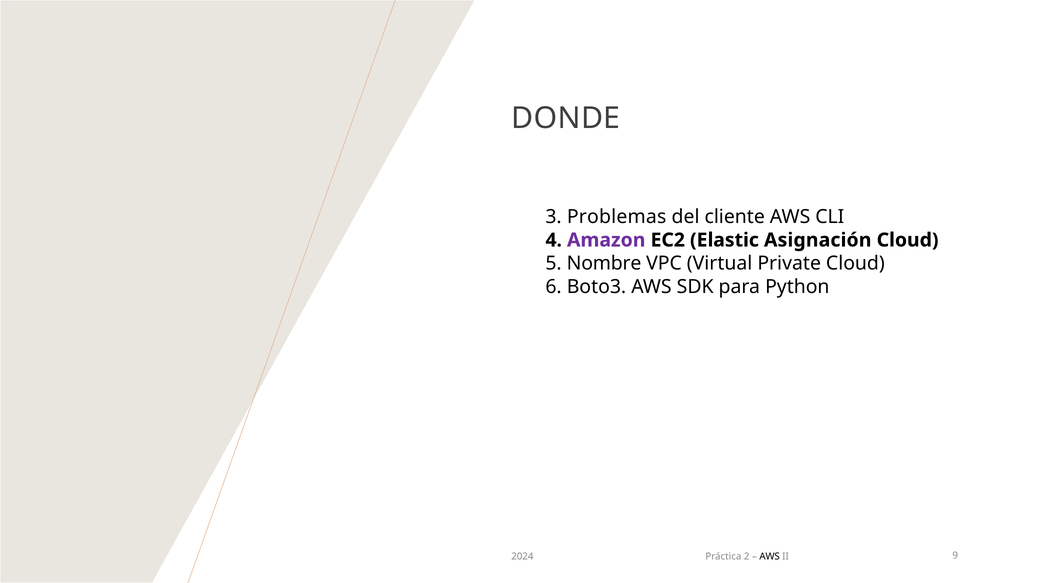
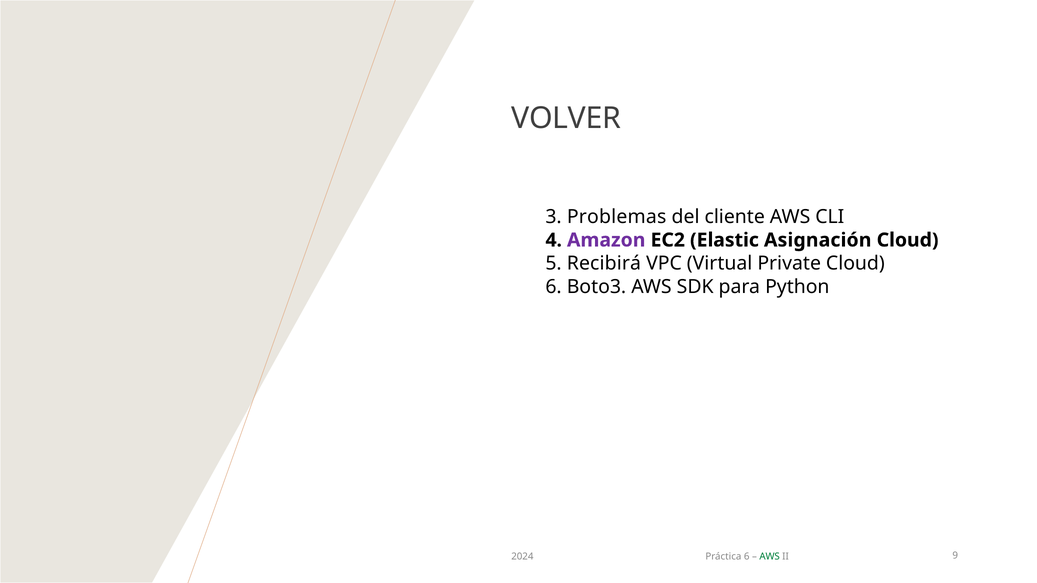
DONDE: DONDE -> VOLVER
Nombre: Nombre -> Recibirá
Práctica 2: 2 -> 6
AWS at (770, 557) colour: black -> green
